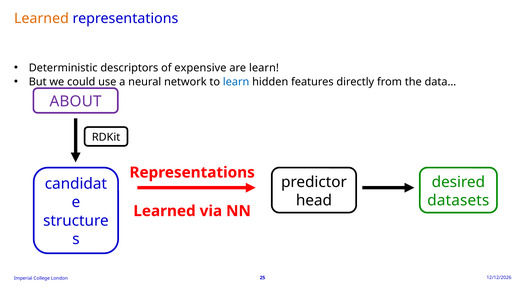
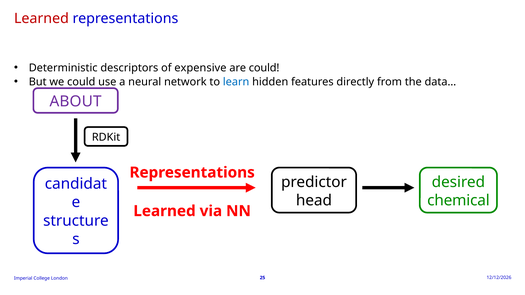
Learned at (41, 18) colour: orange -> red
are learn: learn -> could
datasets: datasets -> chemical
